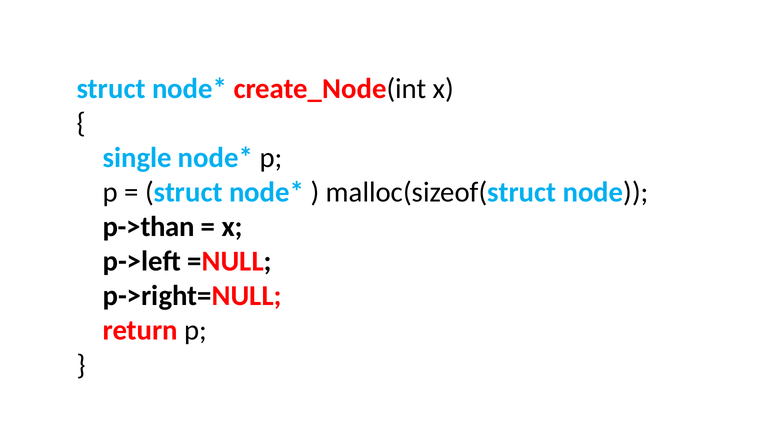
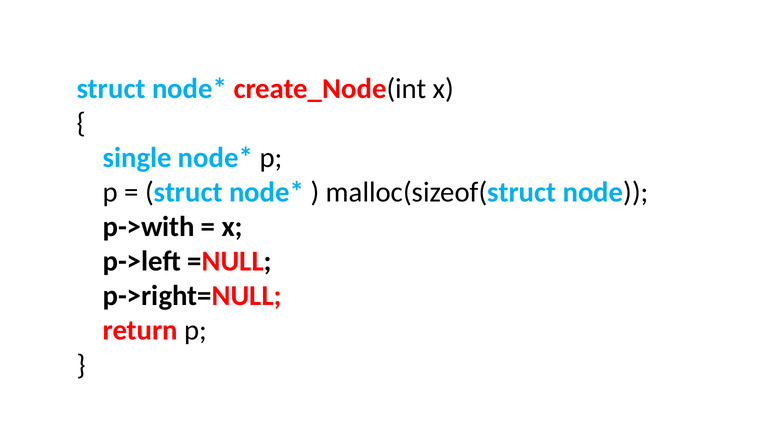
p->than: p->than -> p->with
